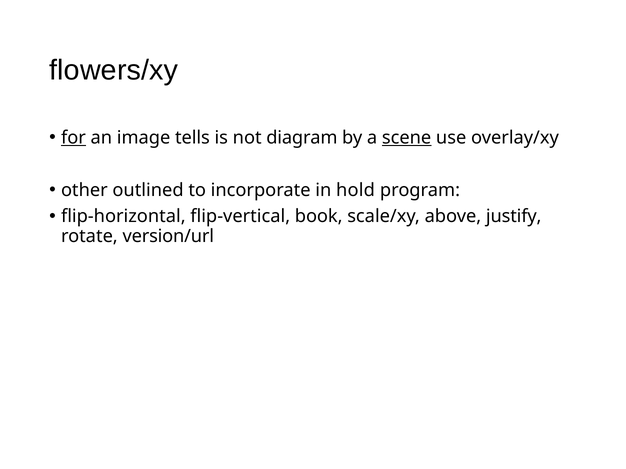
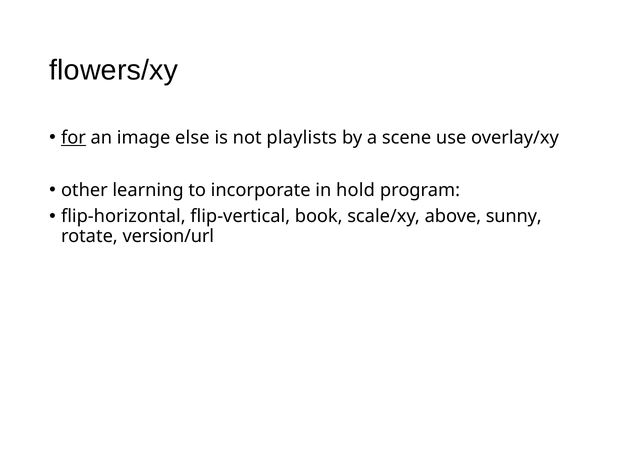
tells: tells -> else
diagram: diagram -> playlists
scene underline: present -> none
outlined: outlined -> learning
justify: justify -> sunny
